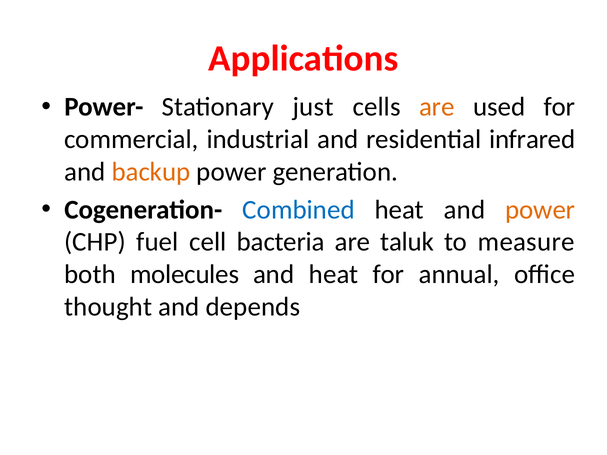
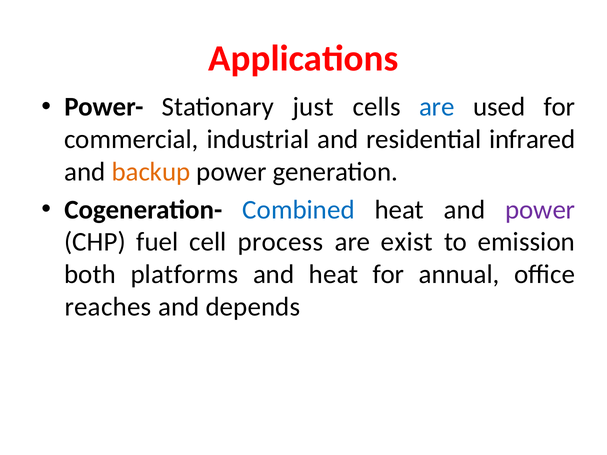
are at (437, 107) colour: orange -> blue
power at (540, 210) colour: orange -> purple
bacteria: bacteria -> process
taluk: taluk -> exist
measure: measure -> emission
molecules: molecules -> platforms
thought: thought -> reaches
